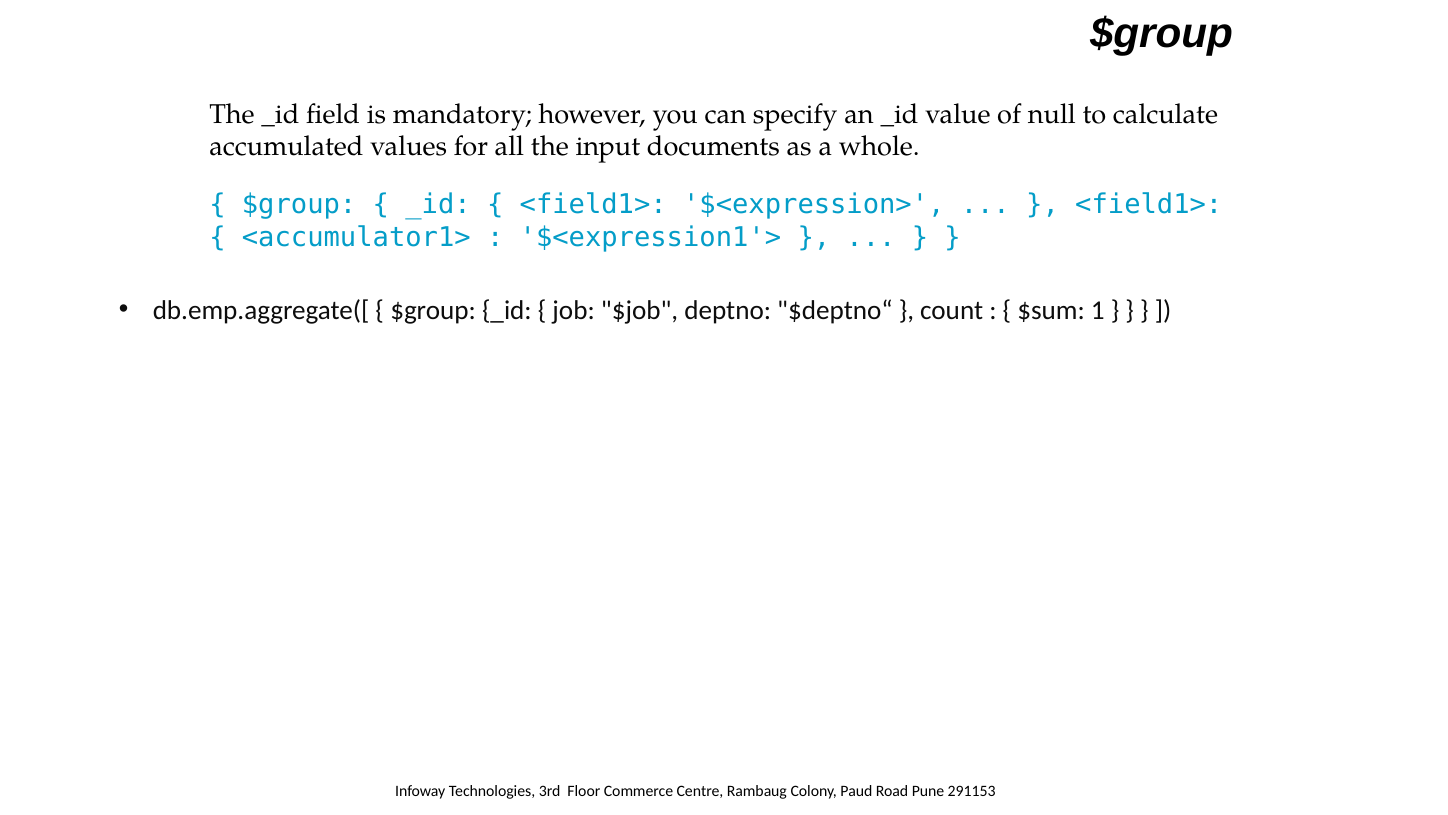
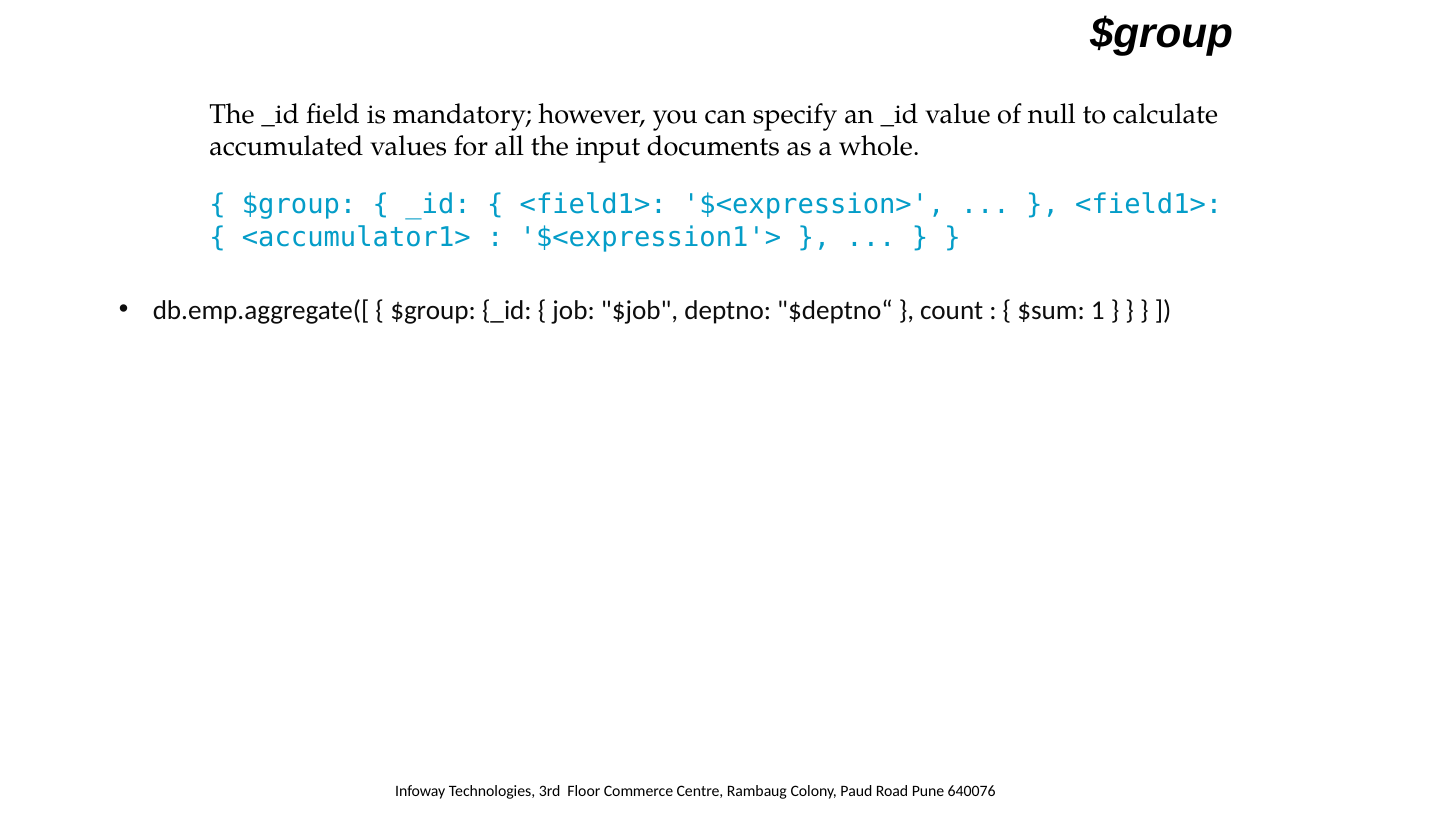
291153: 291153 -> 640076
